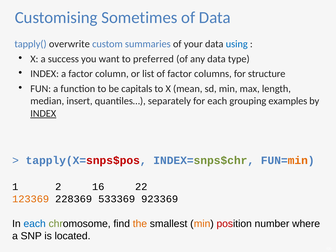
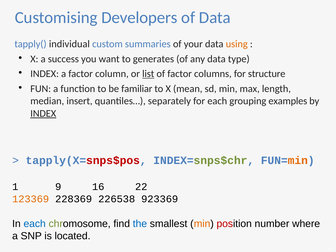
Sometimes: Sometimes -> Developers
overwrite: overwrite -> individual
using colour: blue -> orange
preferred: preferred -> generates
list underline: none -> present
capitals: capitals -> familiar
2: 2 -> 9
533369: 533369 -> 226538
the colour: orange -> blue
